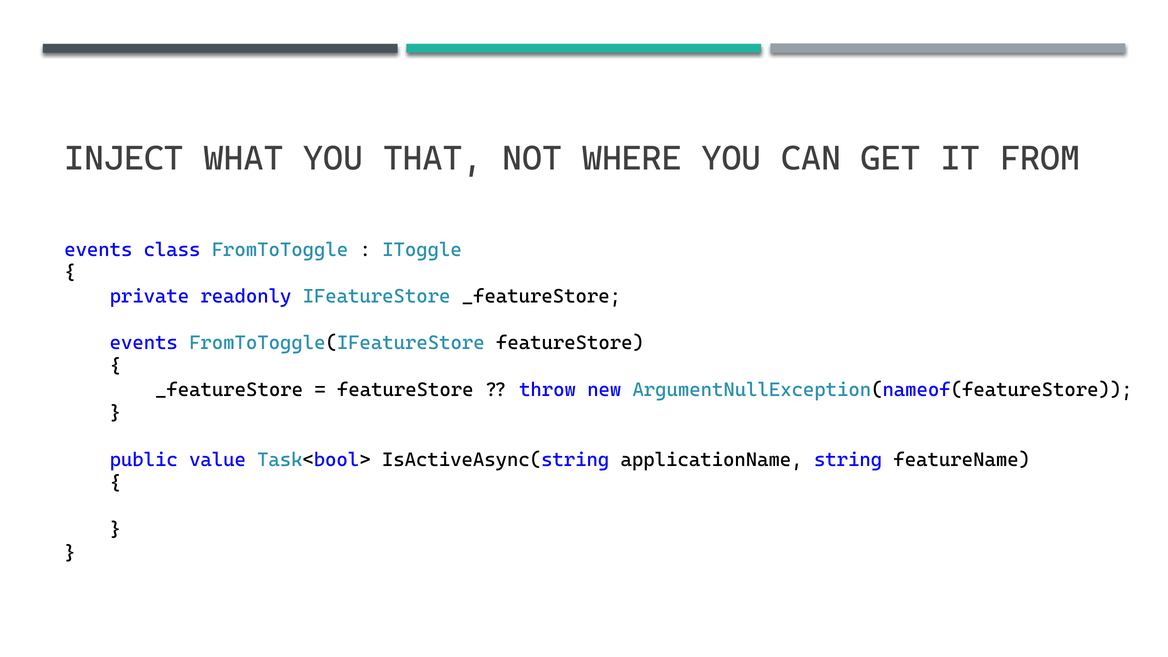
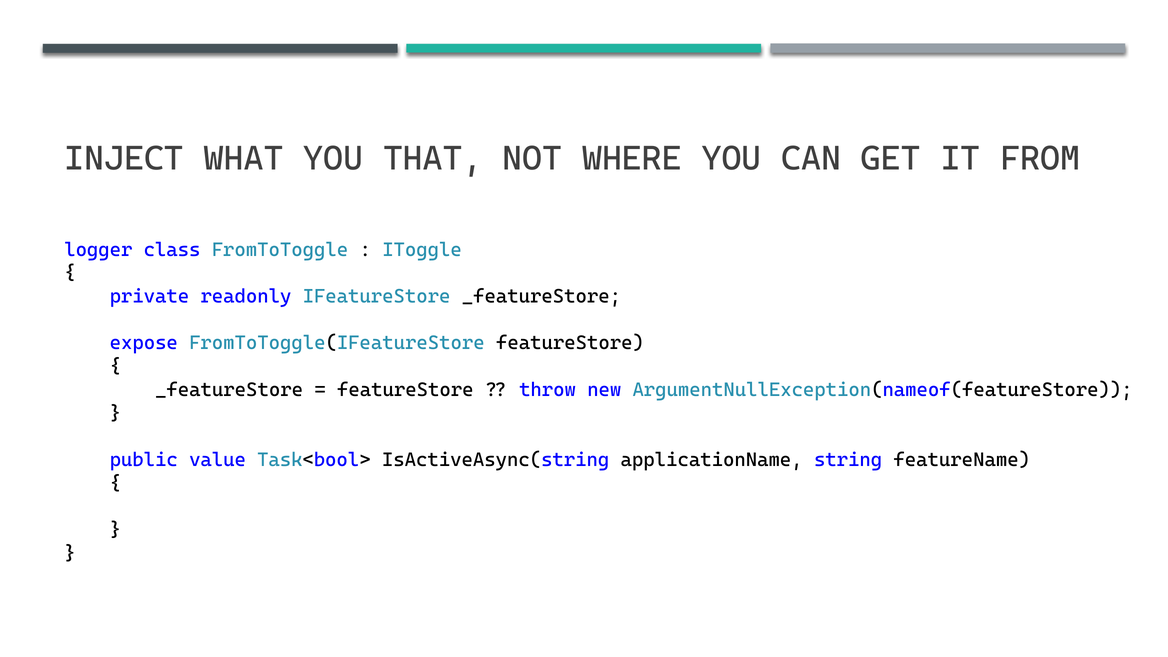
events at (98, 250): events -> logger
events at (144, 343): events -> expose
